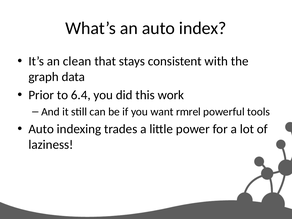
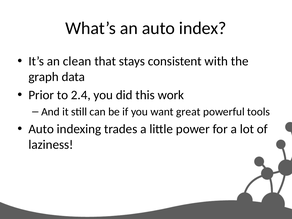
6.4: 6.4 -> 2.4
rmrel: rmrel -> great
